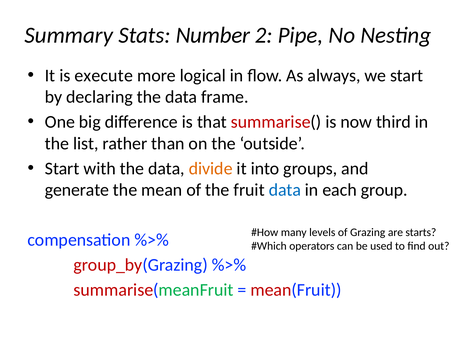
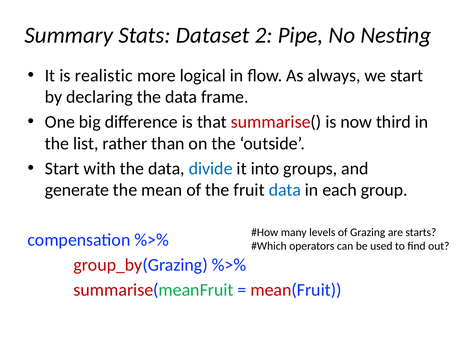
Number: Number -> Dataset
execute: execute -> realistic
divide colour: orange -> blue
